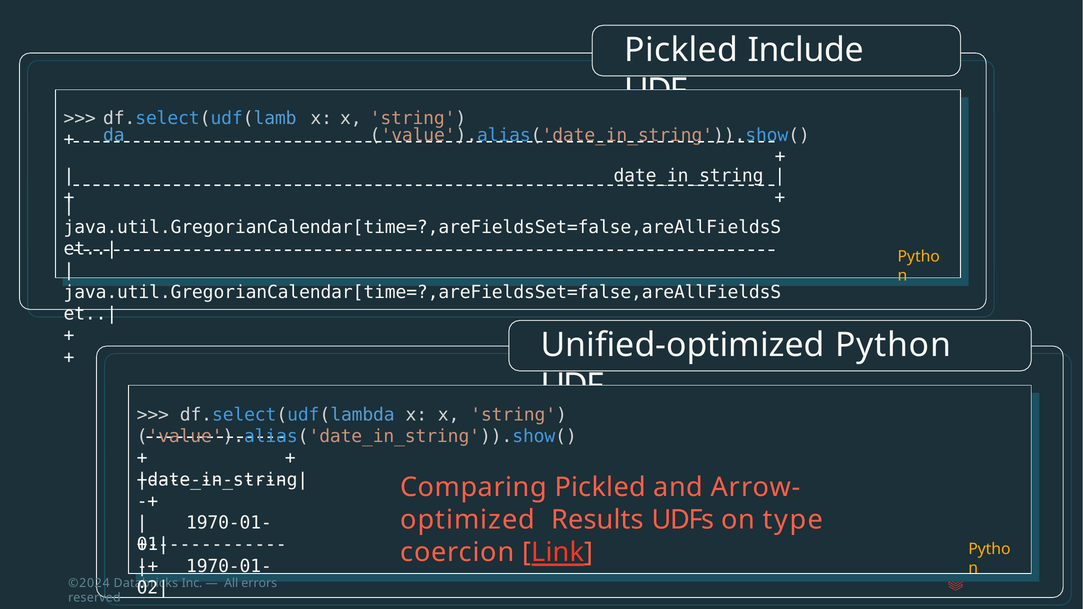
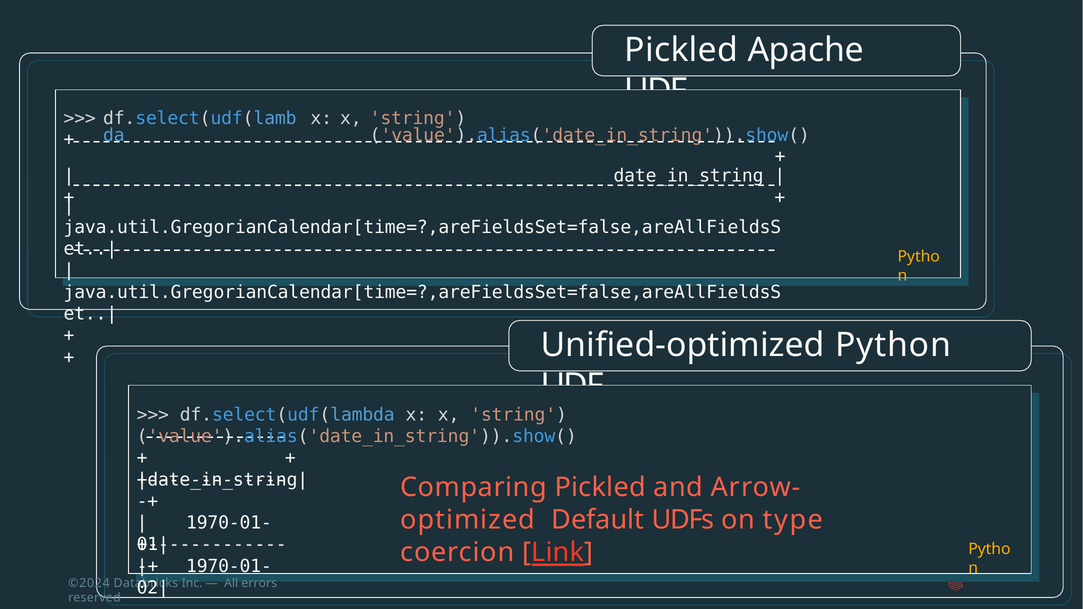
Include: Include -> Apache
Results: Results -> Default
